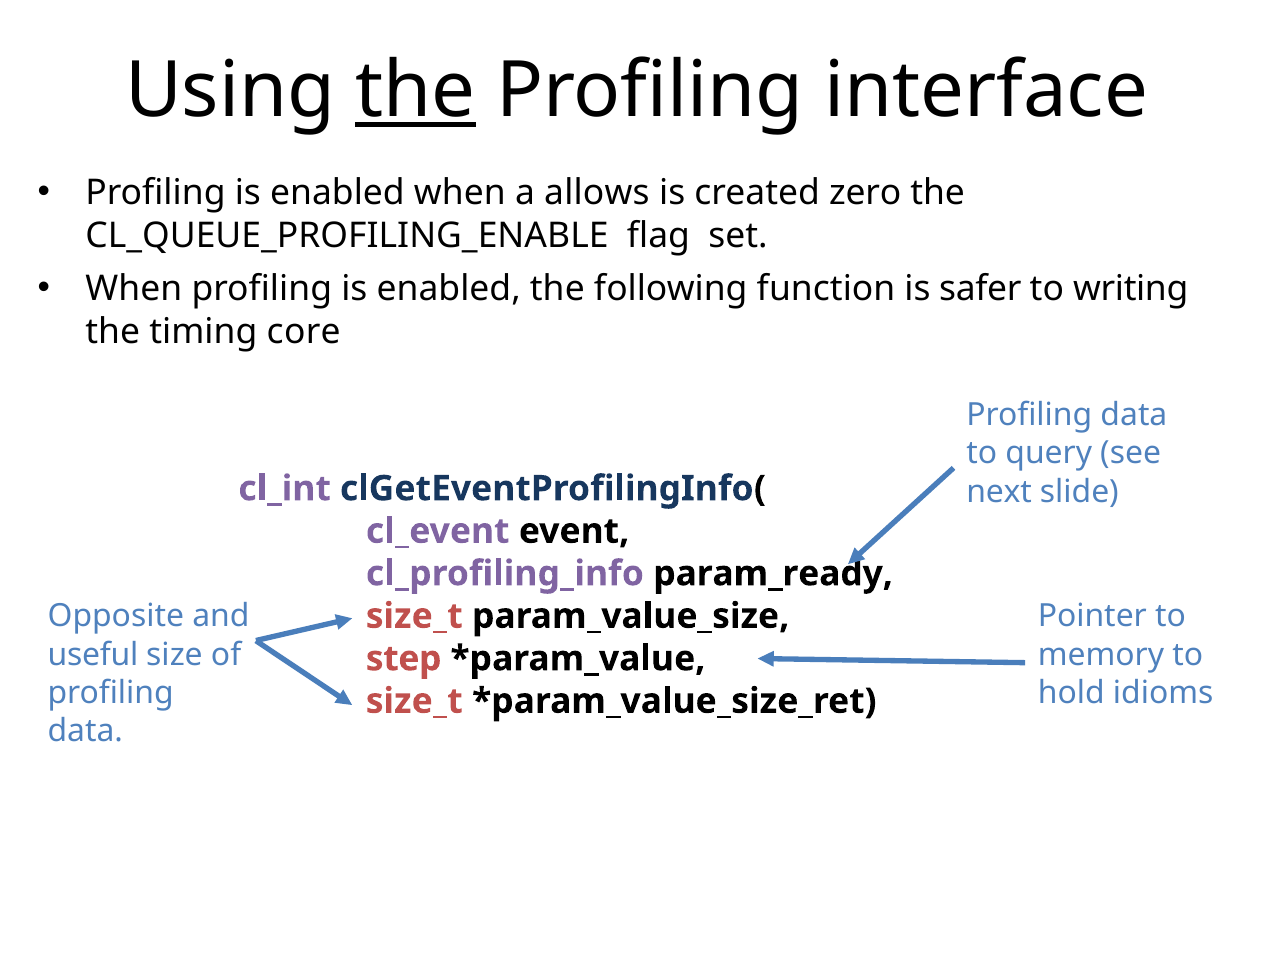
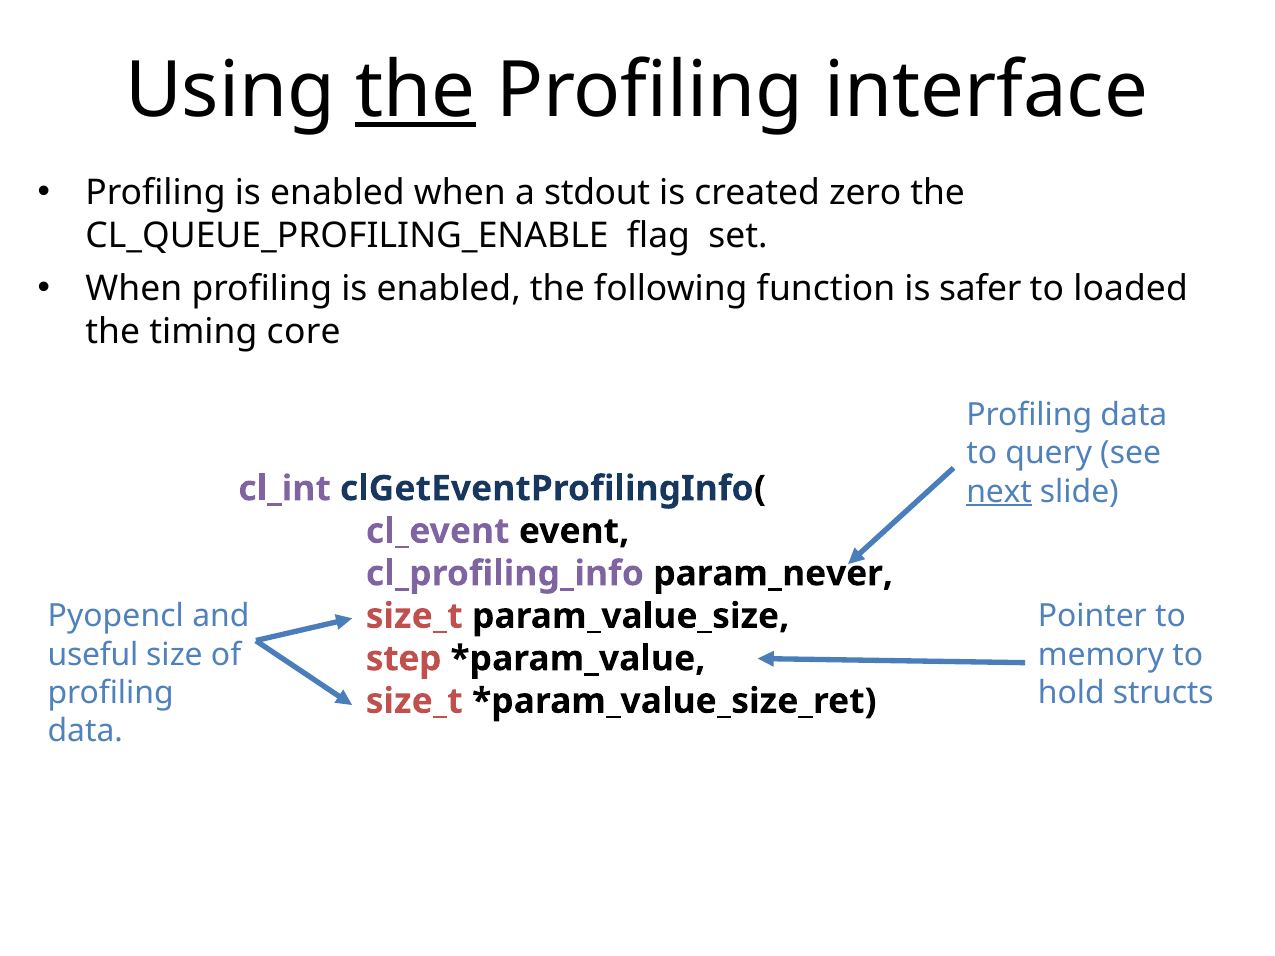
allows: allows -> stdout
writing: writing -> loaded
next underline: none -> present
param_ready: param_ready -> param_never
Opposite: Opposite -> Pyopencl
idioms: idioms -> structs
